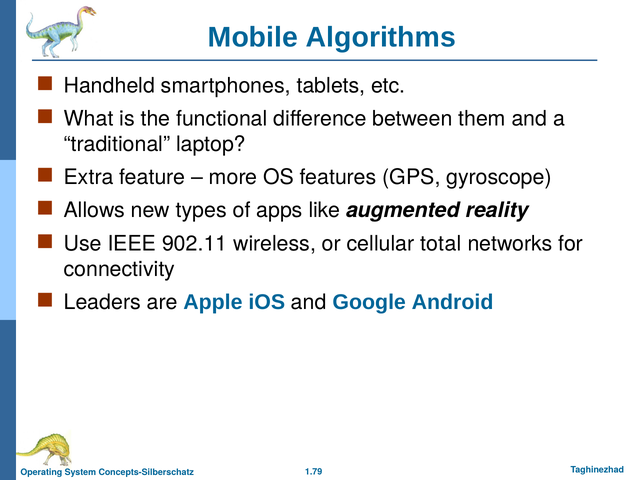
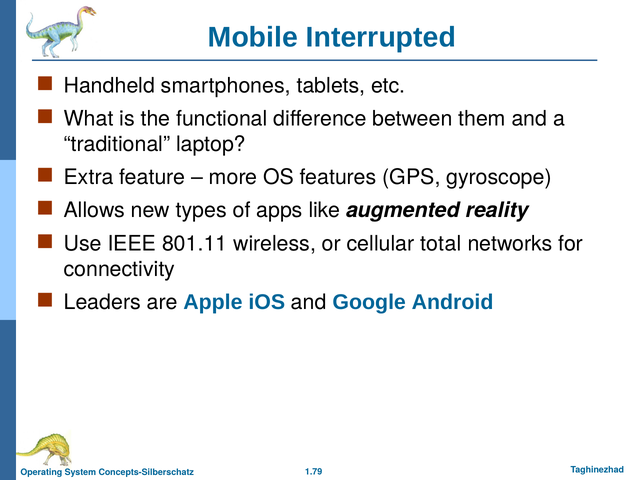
Algorithms: Algorithms -> Interrupted
902.11: 902.11 -> 801.11
